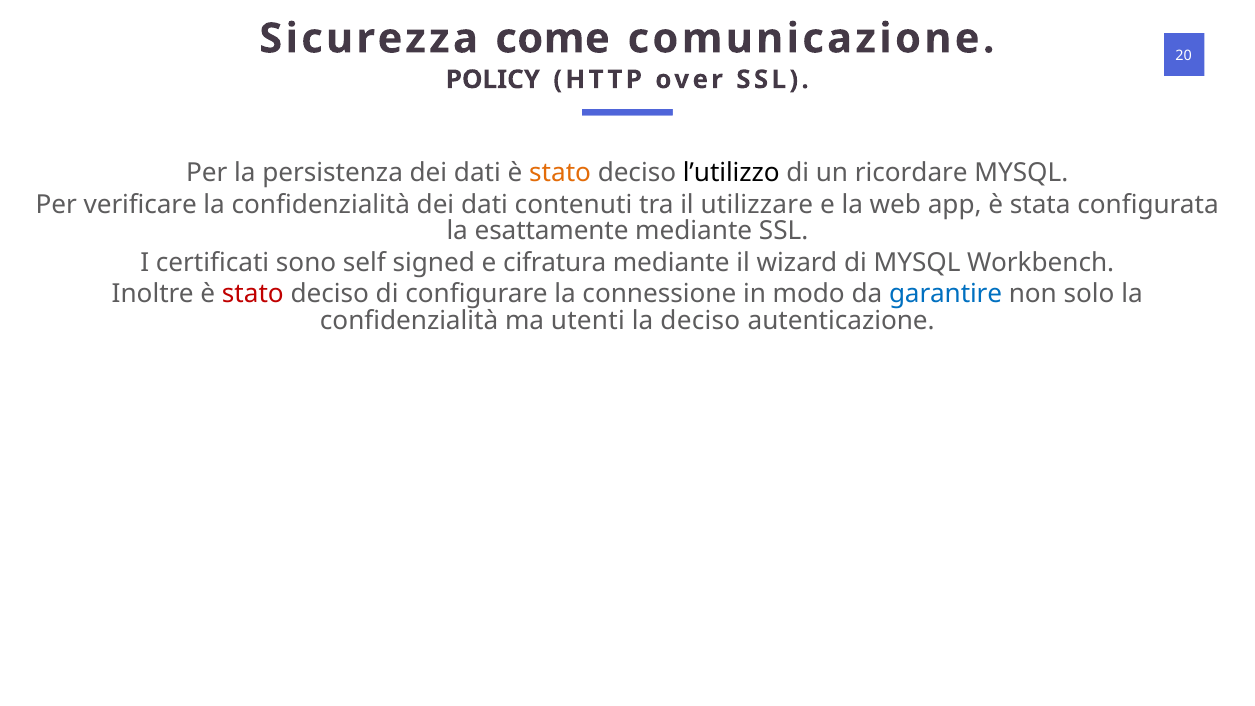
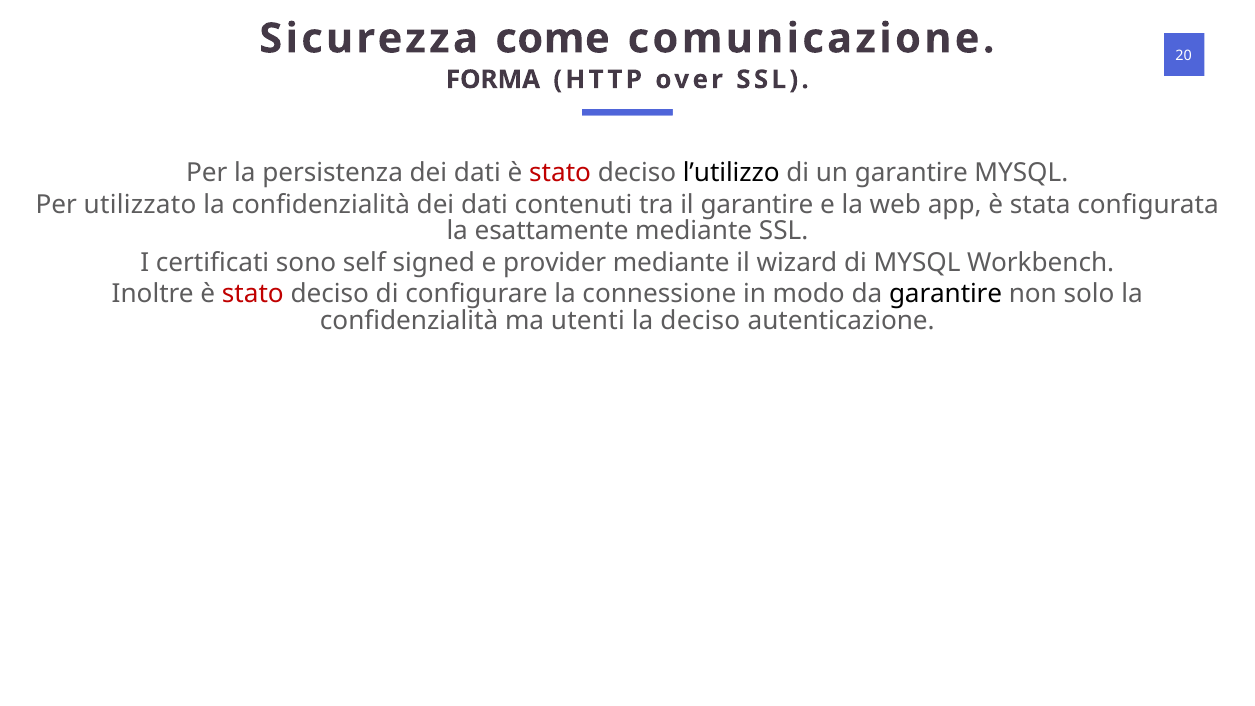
POLICY: POLICY -> FORMA
stato at (560, 173) colour: orange -> red
un ricordare: ricordare -> garantire
verificare: verificare -> utilizzato
il utilizzare: utilizzare -> garantire
cifratura: cifratura -> provider
garantire at (946, 294) colour: blue -> black
